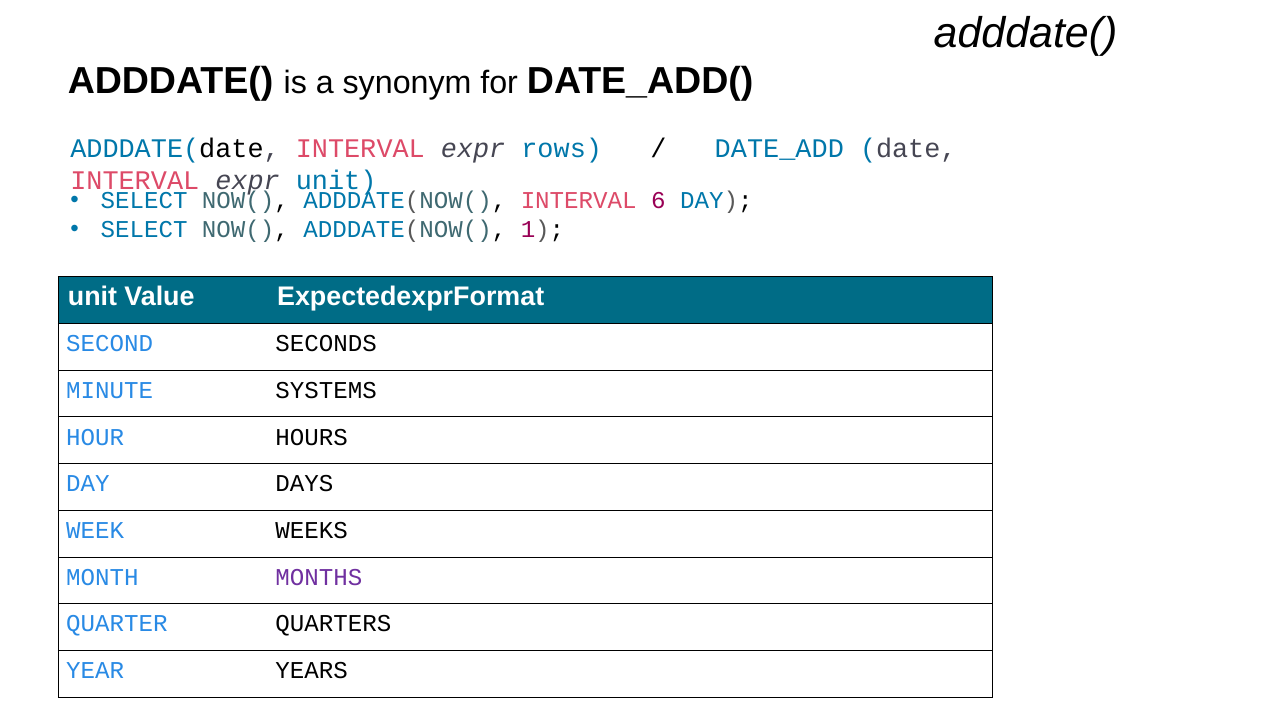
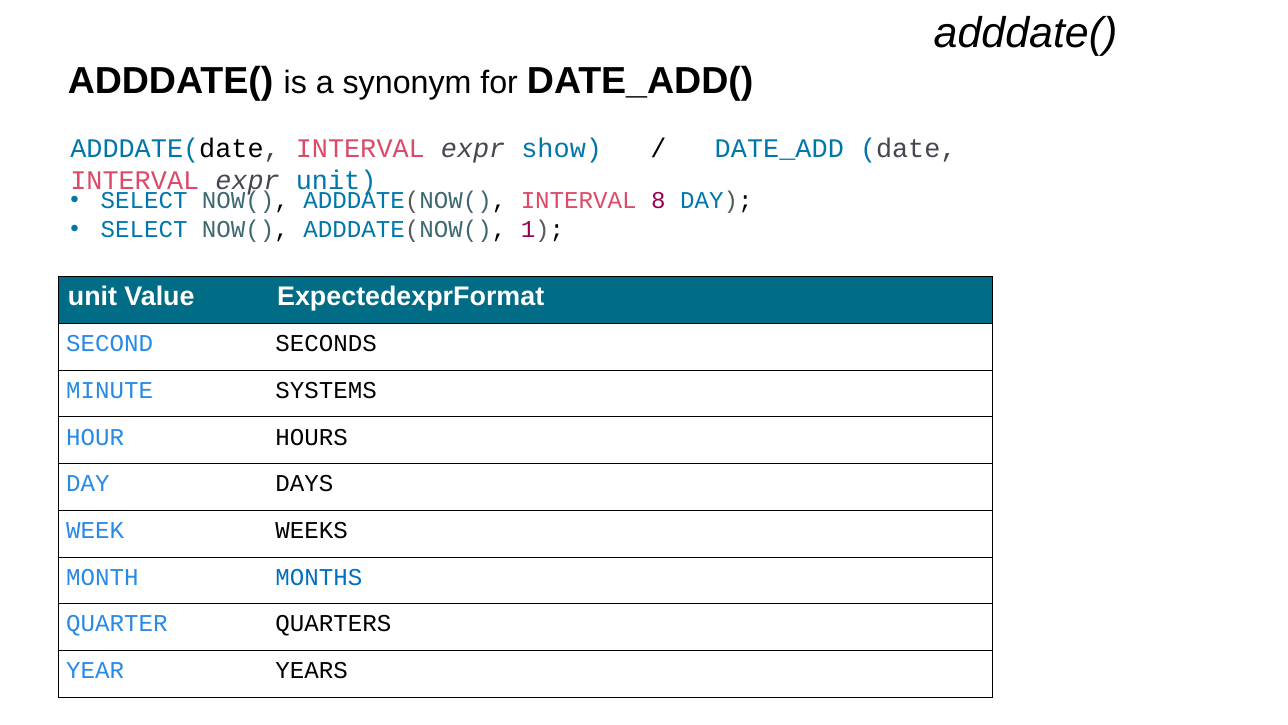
rows: rows -> show
6: 6 -> 8
MONTHS colour: purple -> blue
